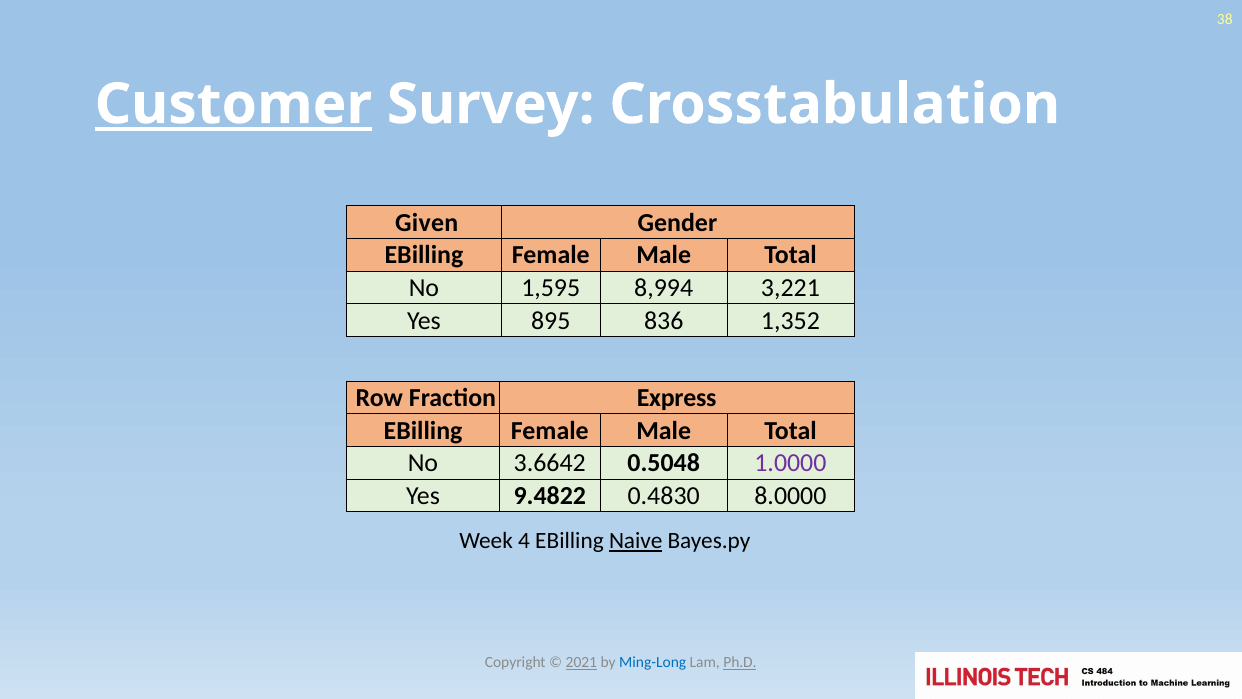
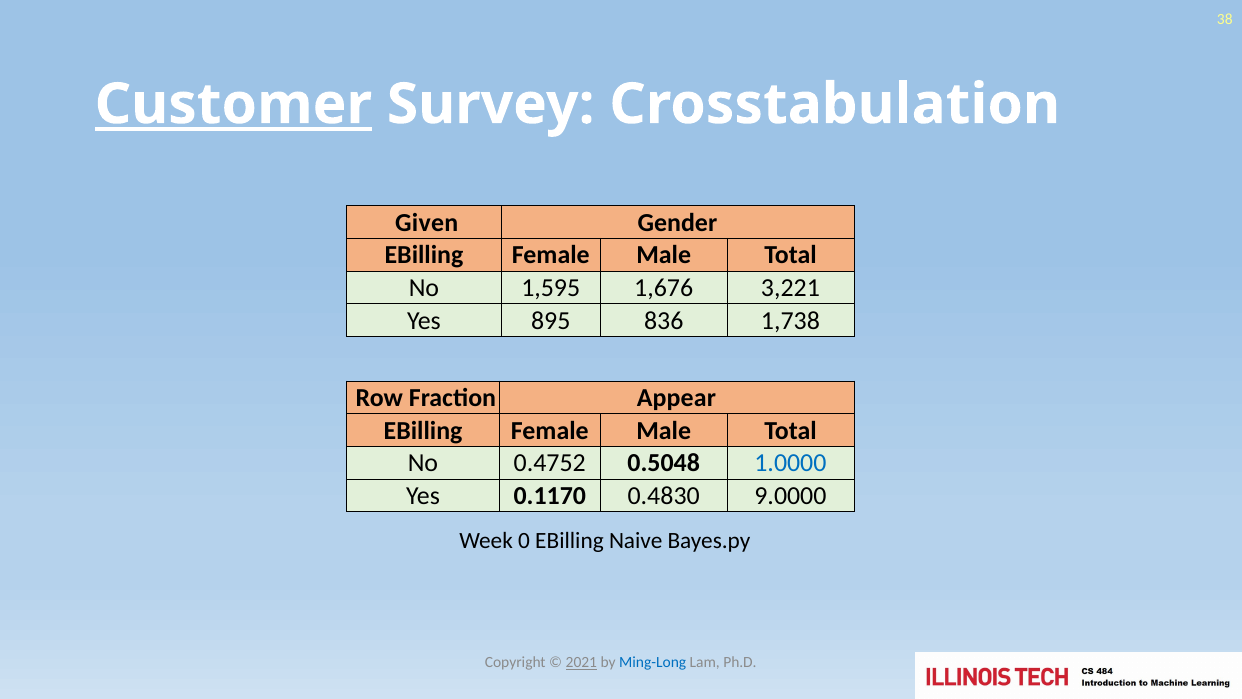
8,994: 8,994 -> 1,676
1,352: 1,352 -> 1,738
Express: Express -> Appear
3.6642: 3.6642 -> 0.4752
1.0000 colour: purple -> blue
9.4822: 9.4822 -> 0.1170
8.0000: 8.0000 -> 9.0000
4: 4 -> 0
Naive underline: present -> none
Ph.D underline: present -> none
